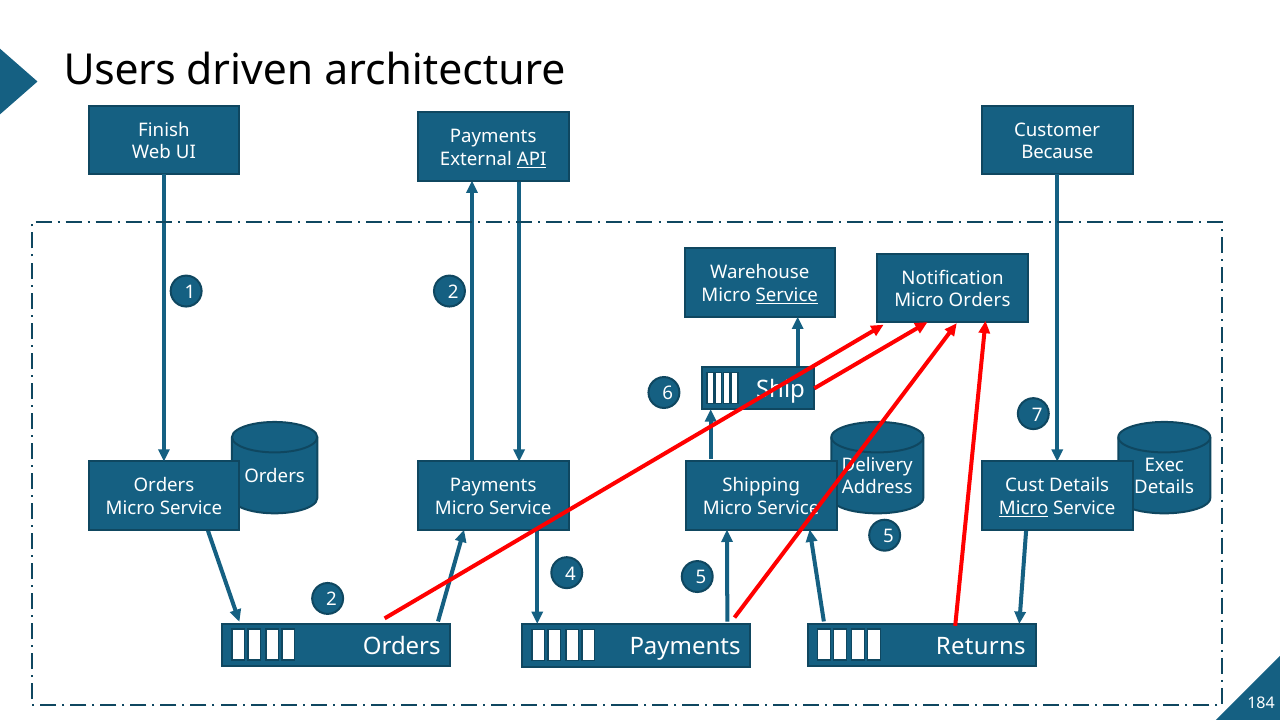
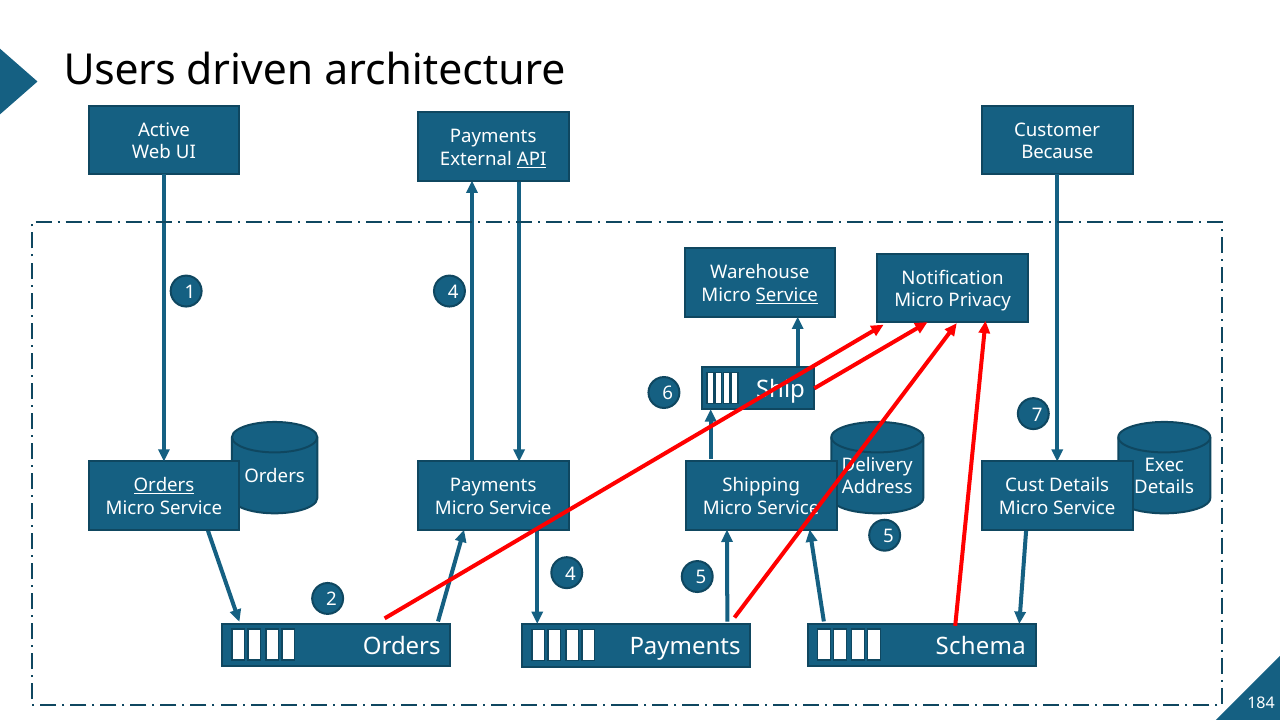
Finish: Finish -> Active
1 2: 2 -> 4
Micro Orders: Orders -> Privacy
Orders at (164, 486) underline: none -> present
Micro at (1024, 508) underline: present -> none
Returns: Returns -> Schema
